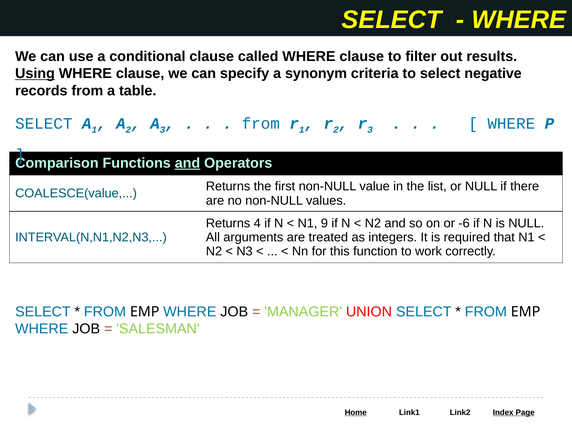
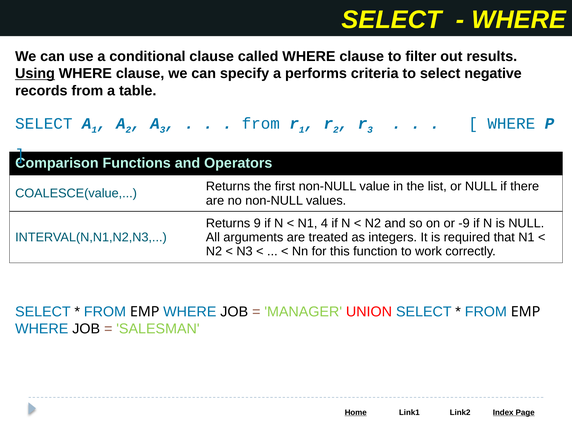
synonym: synonym -> performs
and at (187, 163) underline: present -> none
4: 4 -> 9
9: 9 -> 4
-6: -6 -> -9
